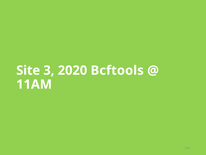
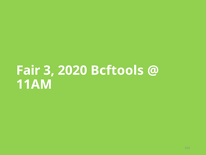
Site: Site -> Fair
